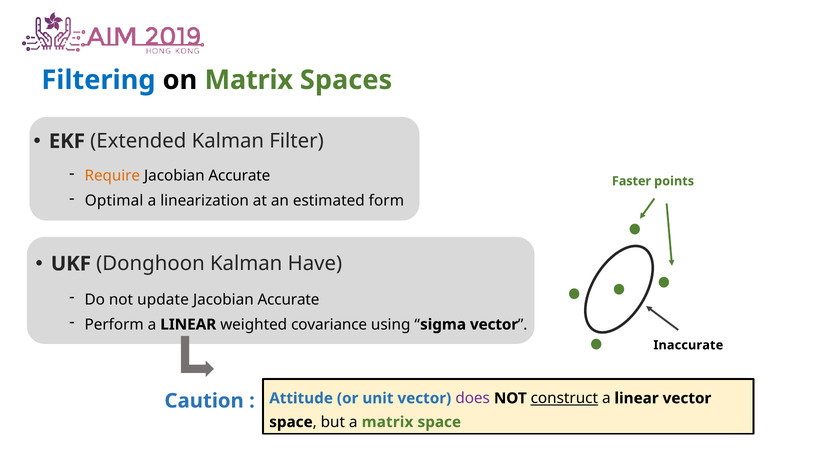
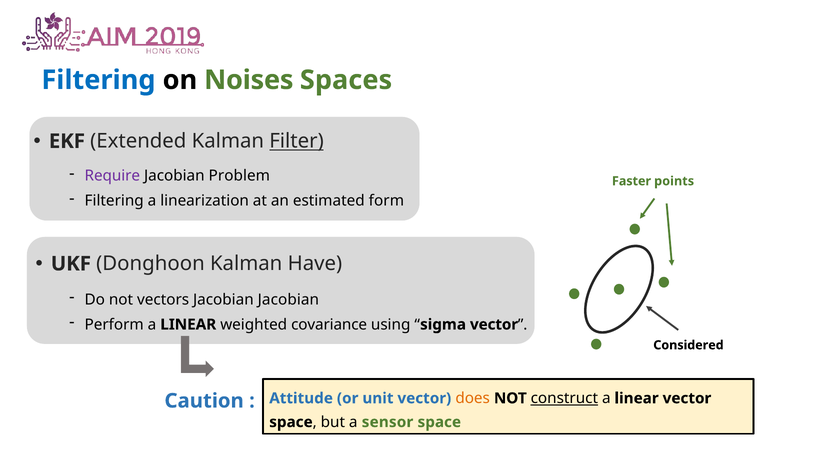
on Matrix: Matrix -> Noises
Filter underline: none -> present
Require colour: orange -> purple
Accurate at (239, 176): Accurate -> Problem
Optimal at (114, 201): Optimal -> Filtering
update: update -> vectors
Accurate at (288, 300): Accurate -> Jacobian
Inaccurate: Inaccurate -> Considered
does colour: purple -> orange
a matrix: matrix -> sensor
